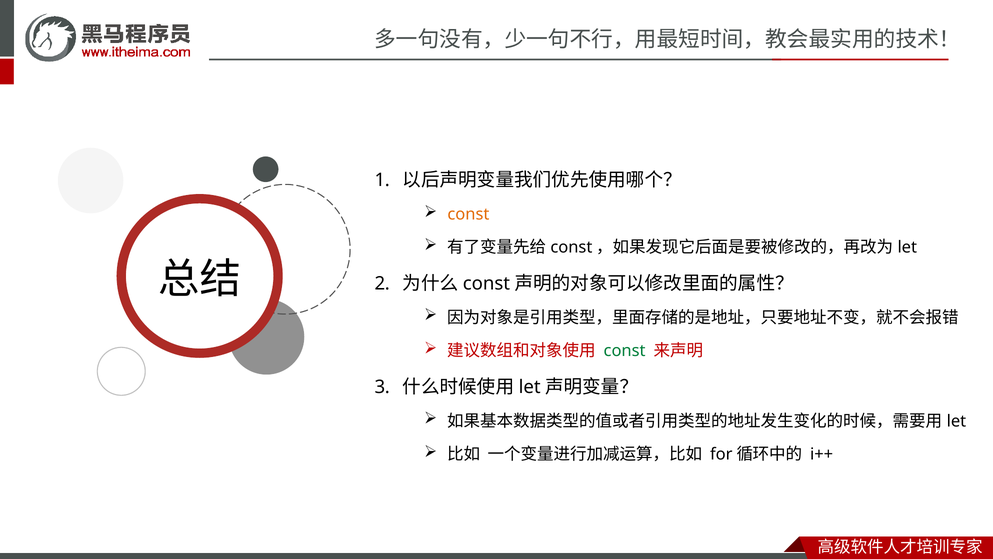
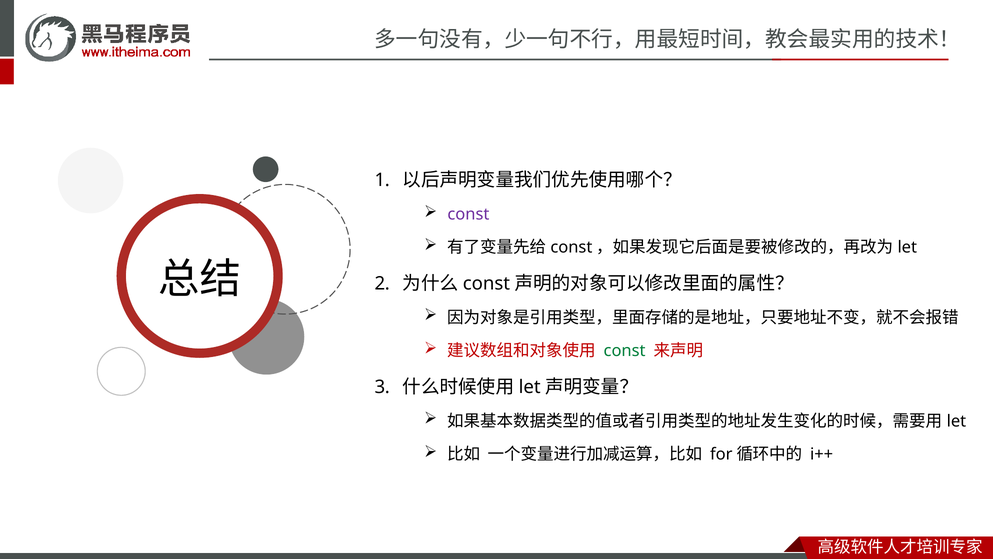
const at (468, 214) colour: orange -> purple
